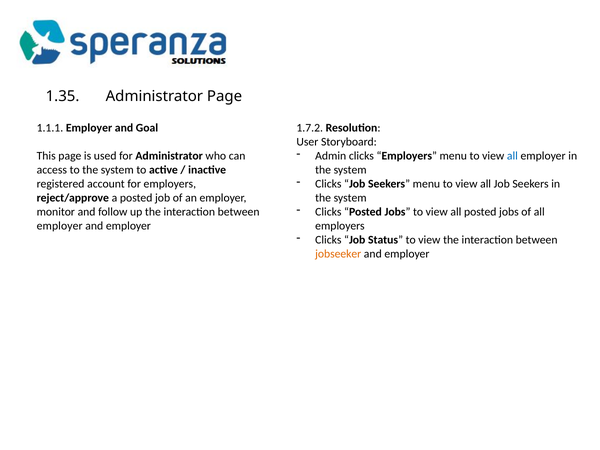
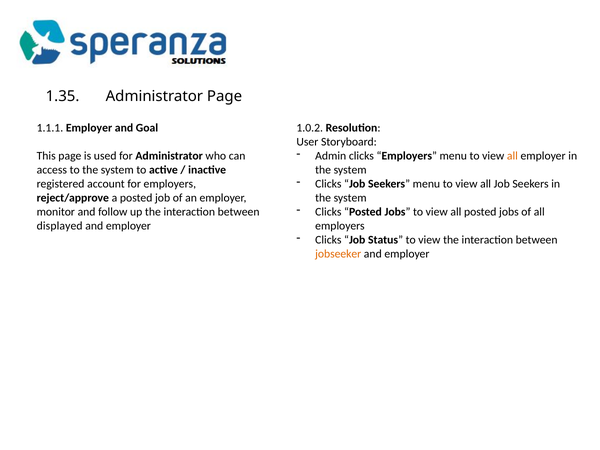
1.7.2: 1.7.2 -> 1.0.2
all at (512, 156) colour: blue -> orange
employer at (60, 226): employer -> displayed
